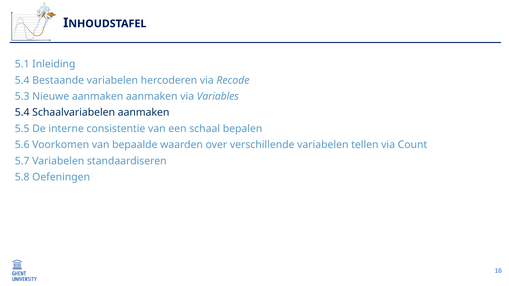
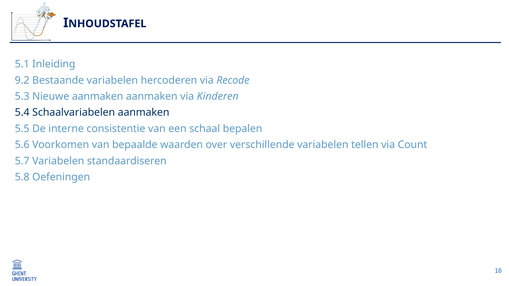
5.4 at (22, 80): 5.4 -> 9.2
Variables: Variables -> Kinderen
